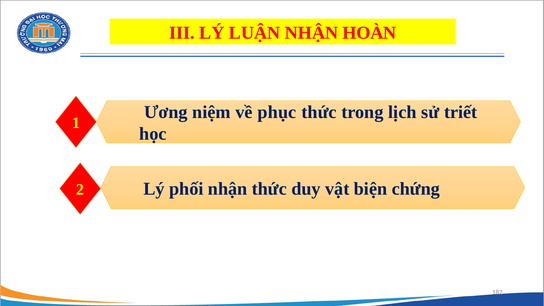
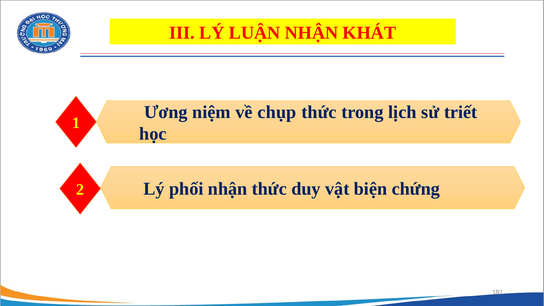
HOÀN: HOÀN -> KHÁT
phục: phục -> chụp
